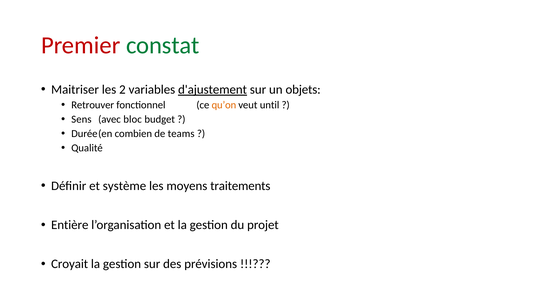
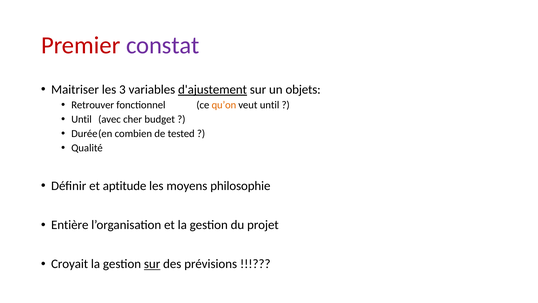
constat colour: green -> purple
2: 2 -> 3
Sens at (81, 119): Sens -> Until
bloc: bloc -> cher
teams: teams -> tested
système: système -> aptitude
traitements: traitements -> philosophie
sur at (152, 264) underline: none -> present
